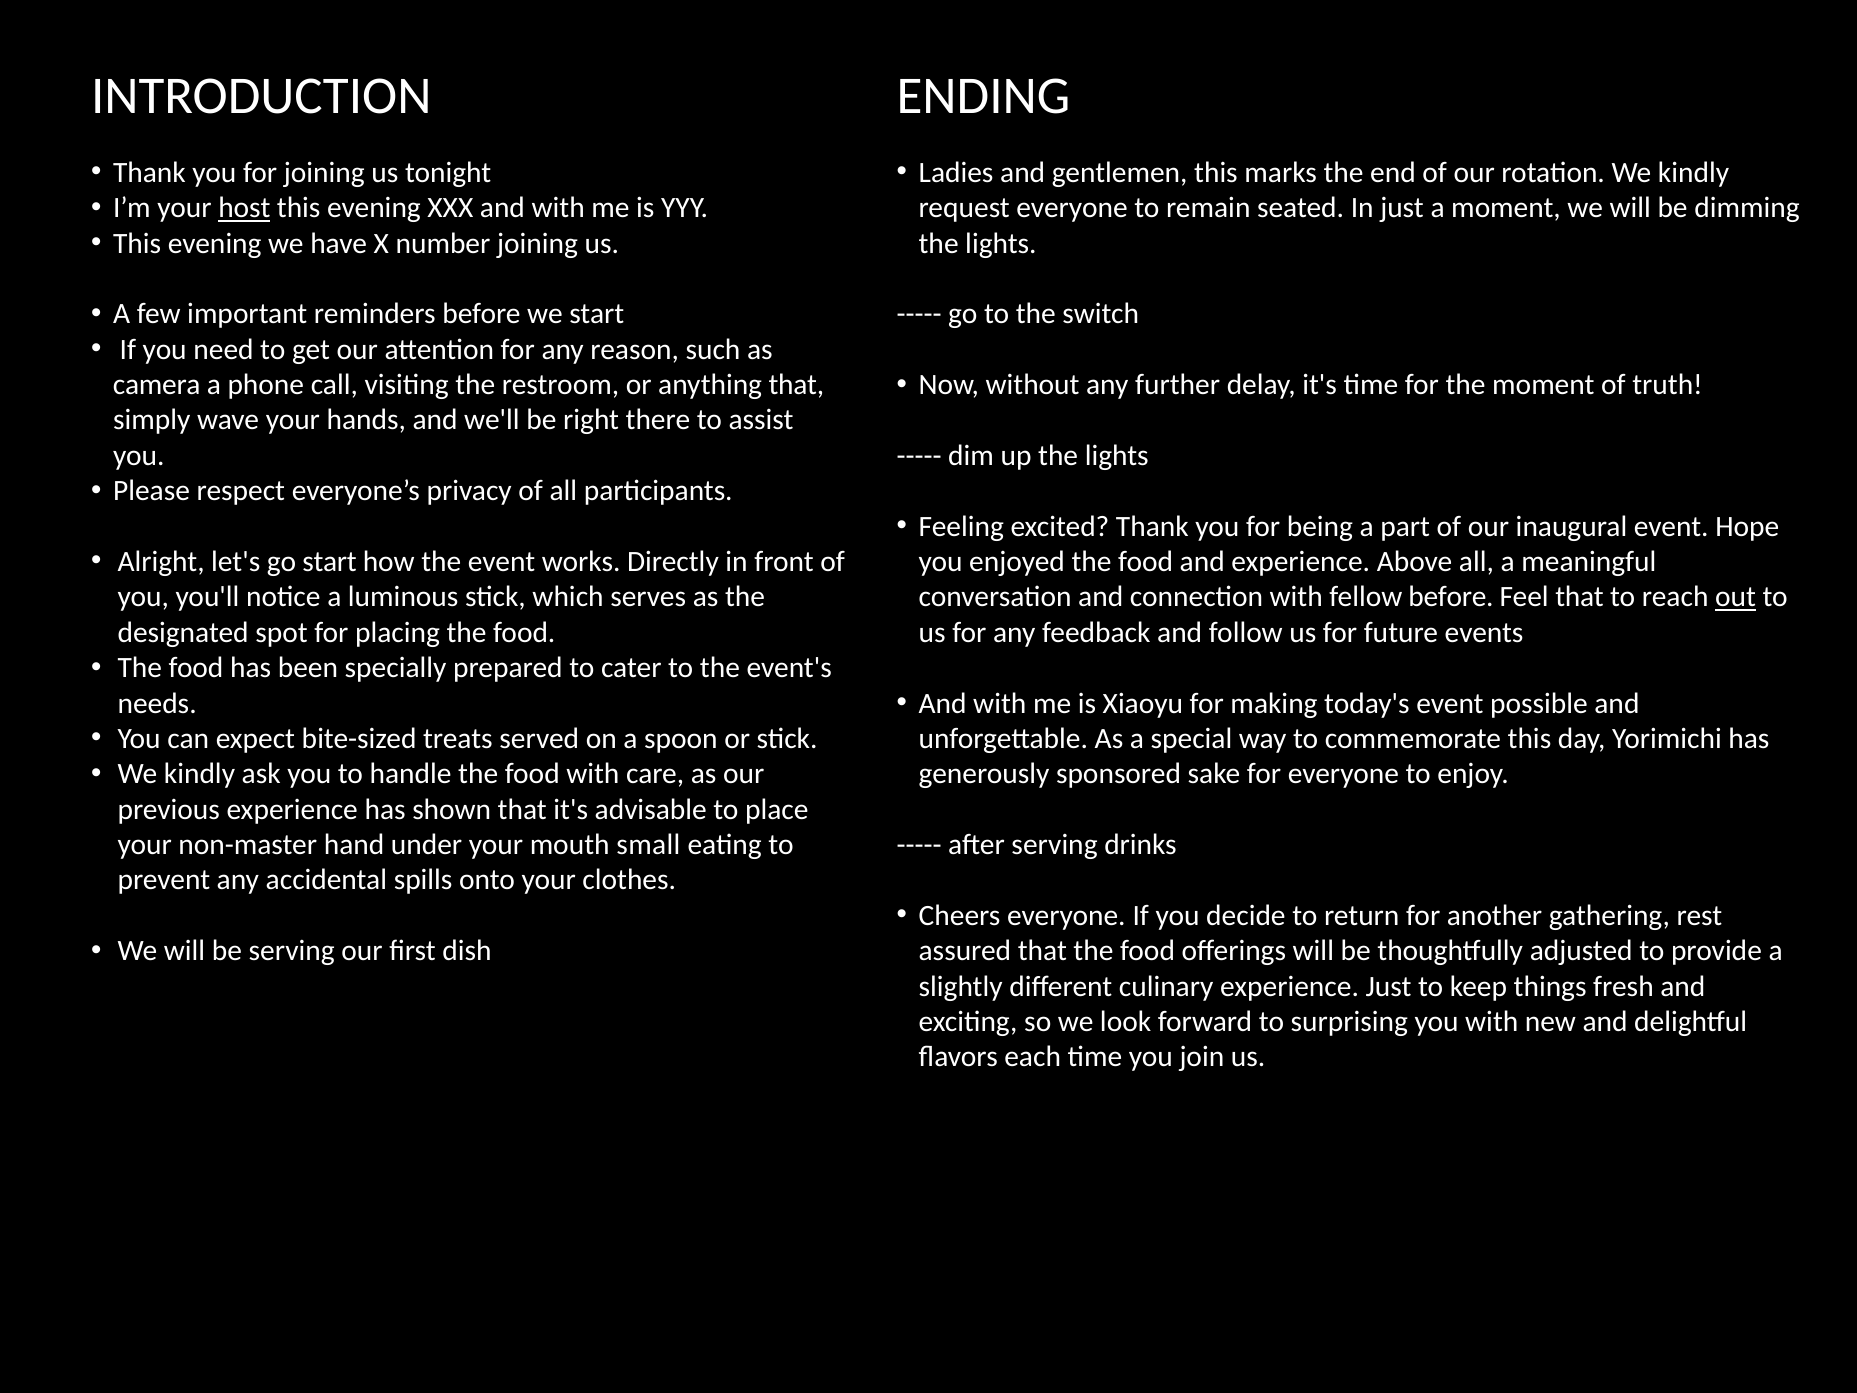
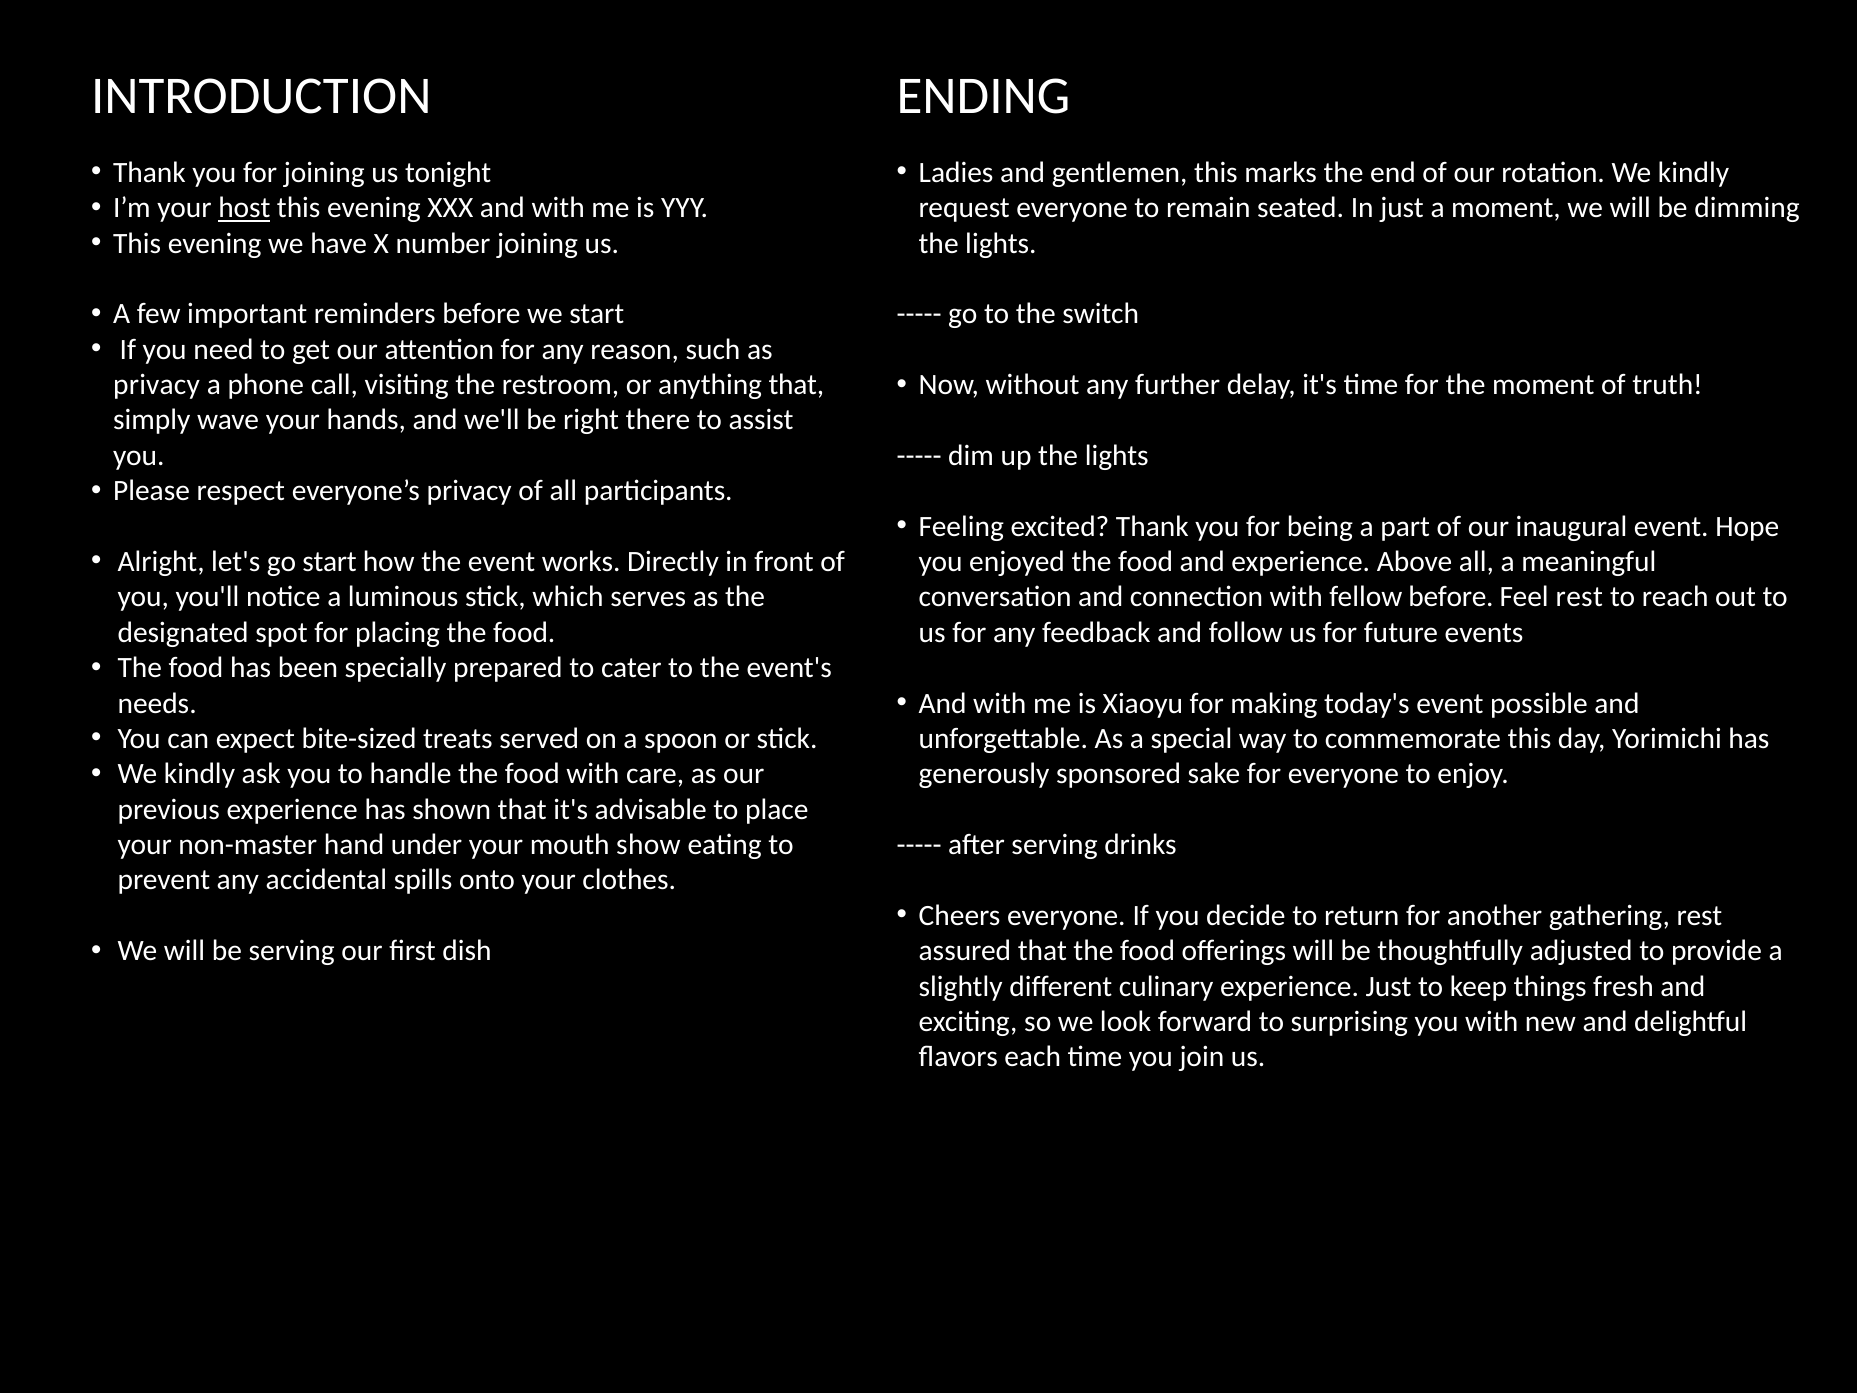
camera at (157, 385): camera -> privacy
Feel that: that -> rest
out underline: present -> none
small: small -> show
